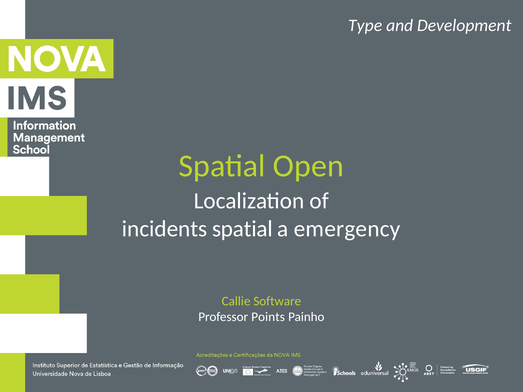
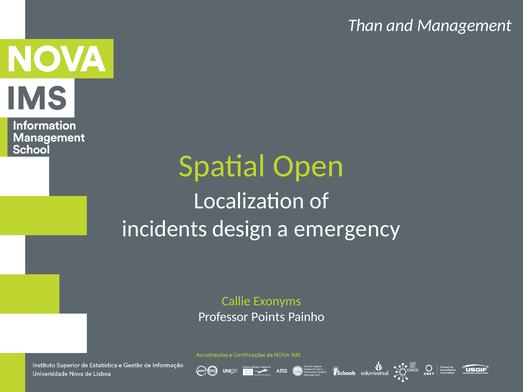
Type: Type -> Than
Development: Development -> Management
incidents spatial: spatial -> design
Software: Software -> Exonyms
